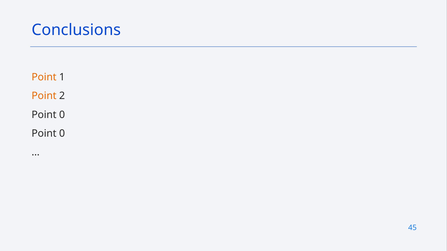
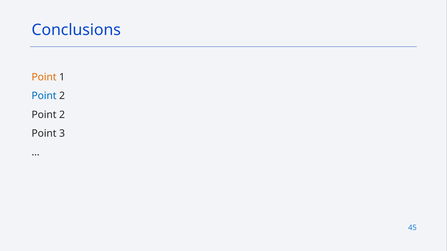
Point at (44, 96) colour: orange -> blue
0 at (62, 115): 0 -> 2
0 at (62, 134): 0 -> 3
